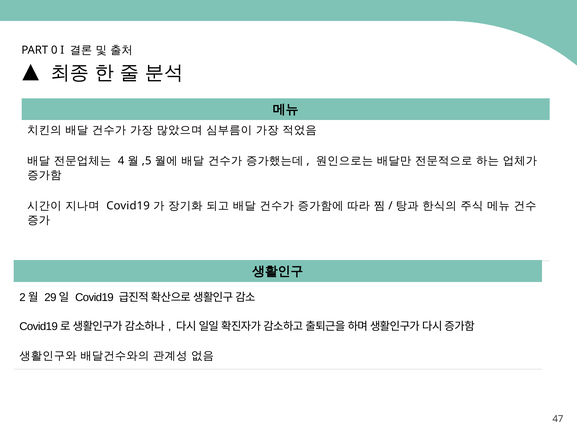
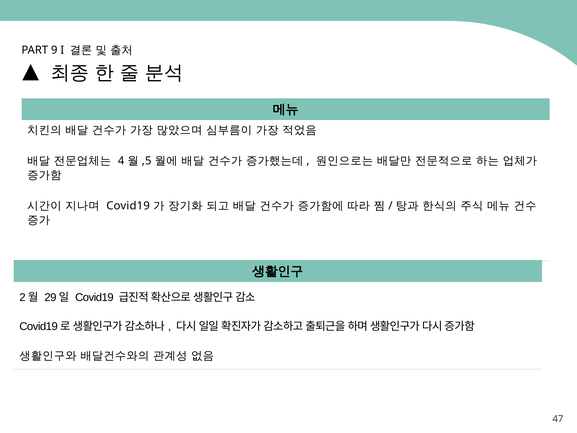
0: 0 -> 9
